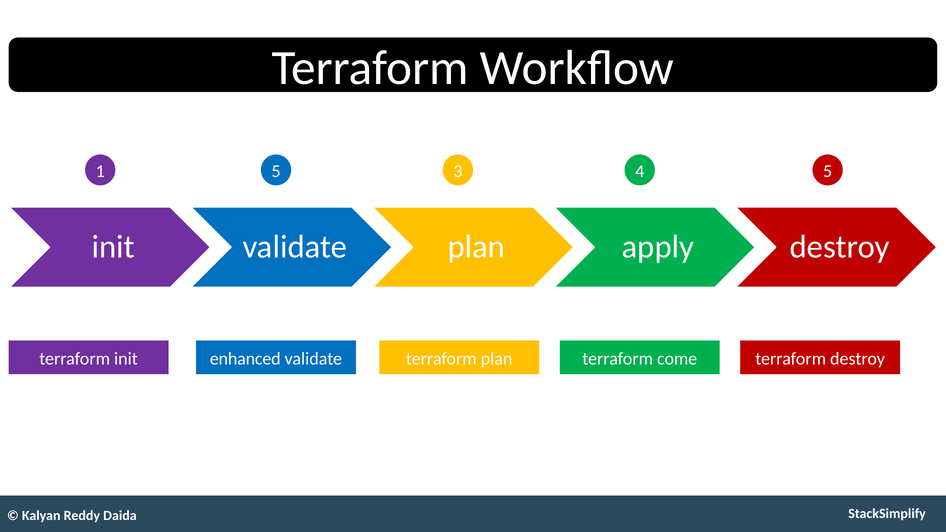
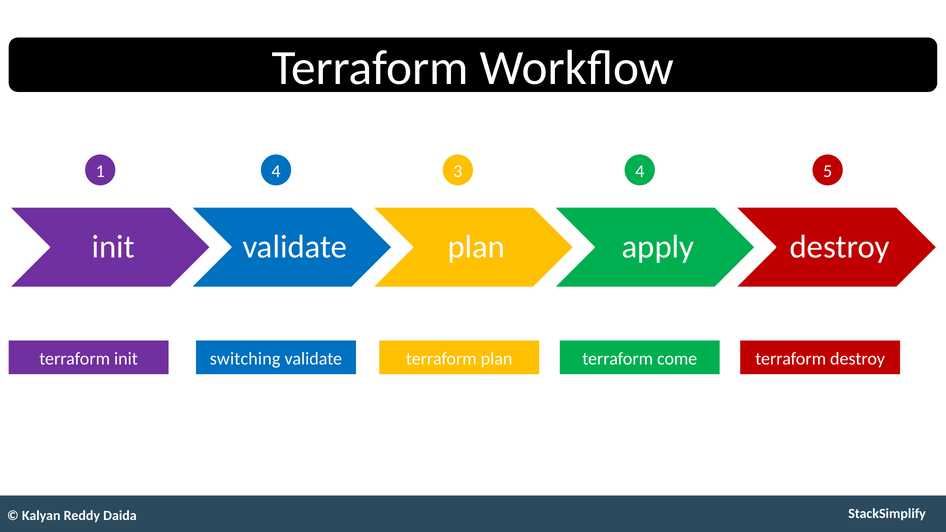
1 5: 5 -> 4
enhanced: enhanced -> switching
